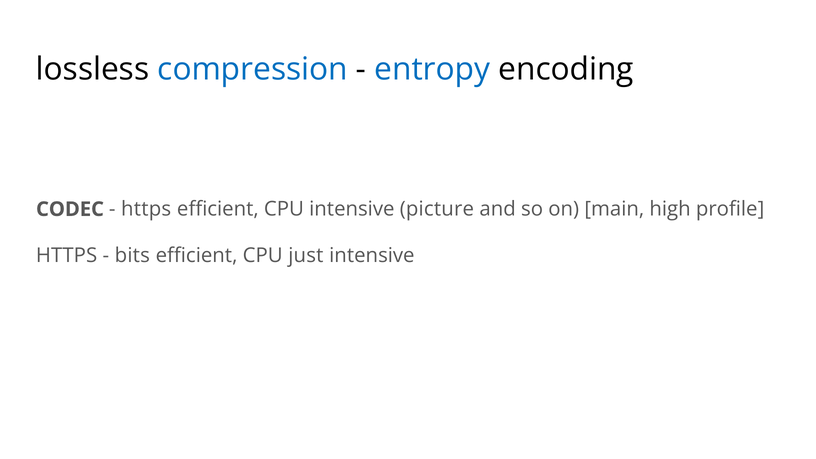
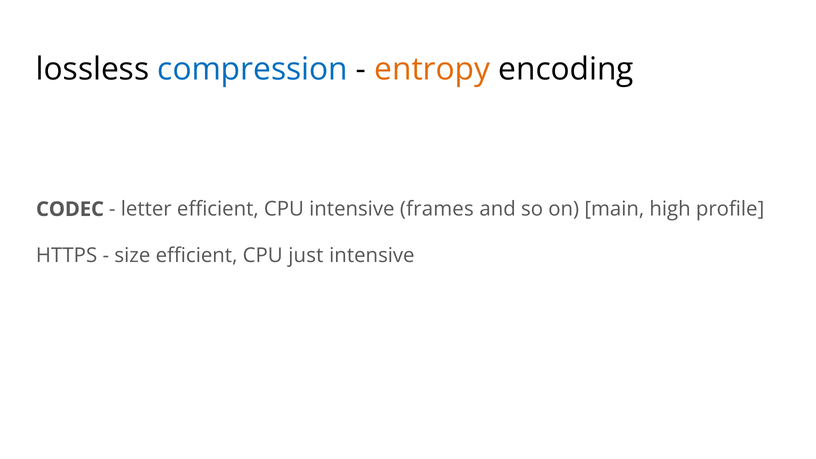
entropy colour: blue -> orange
https at (146, 209): https -> letter
picture: picture -> frames
bits: bits -> size
